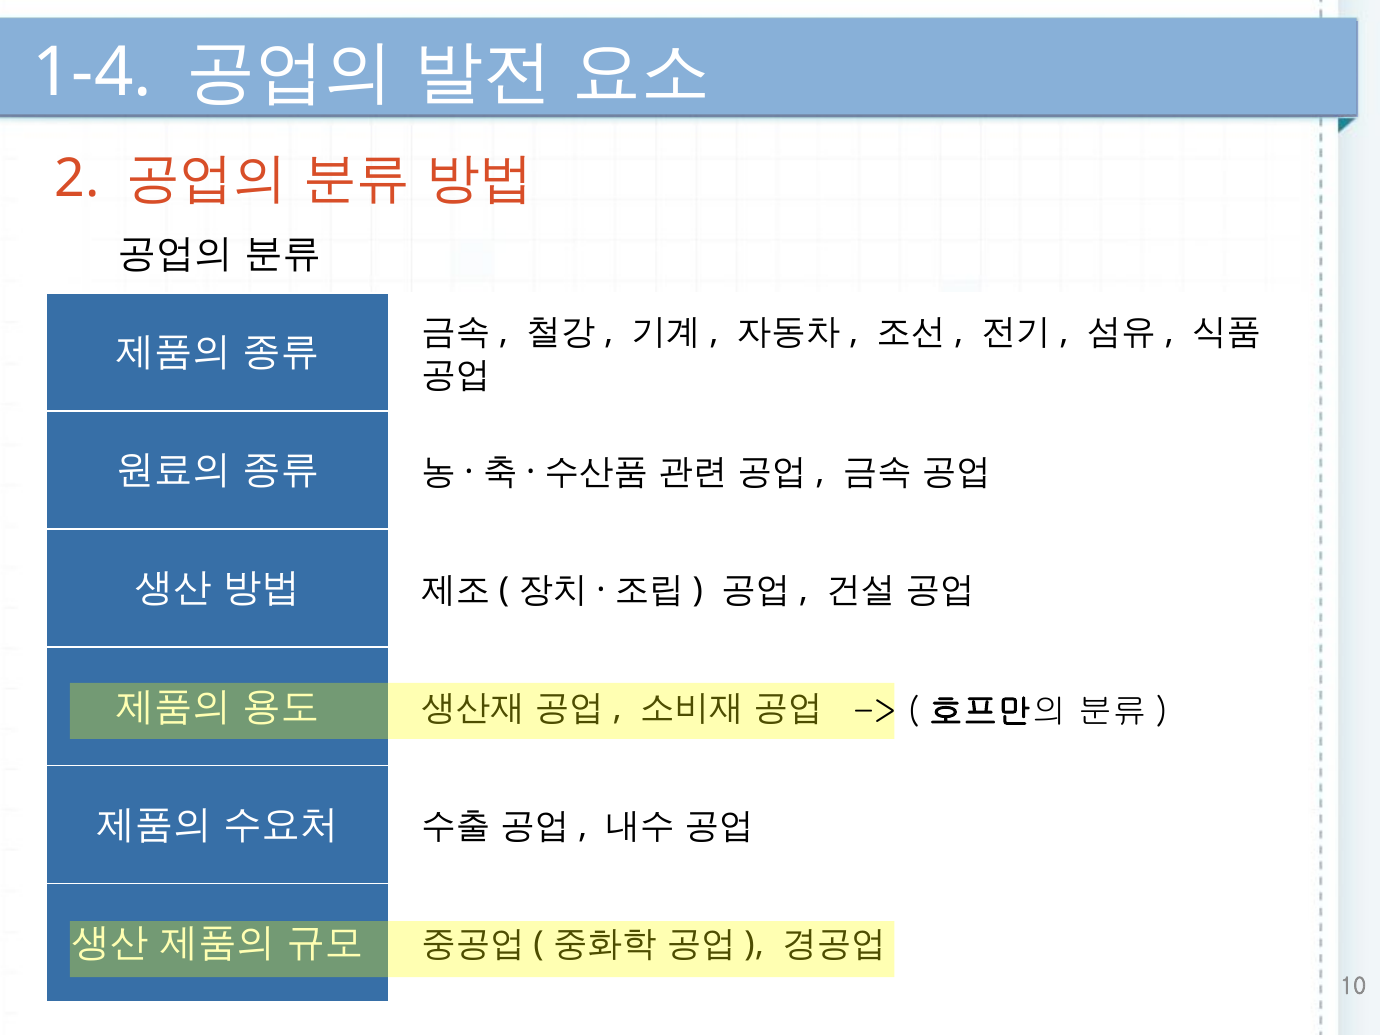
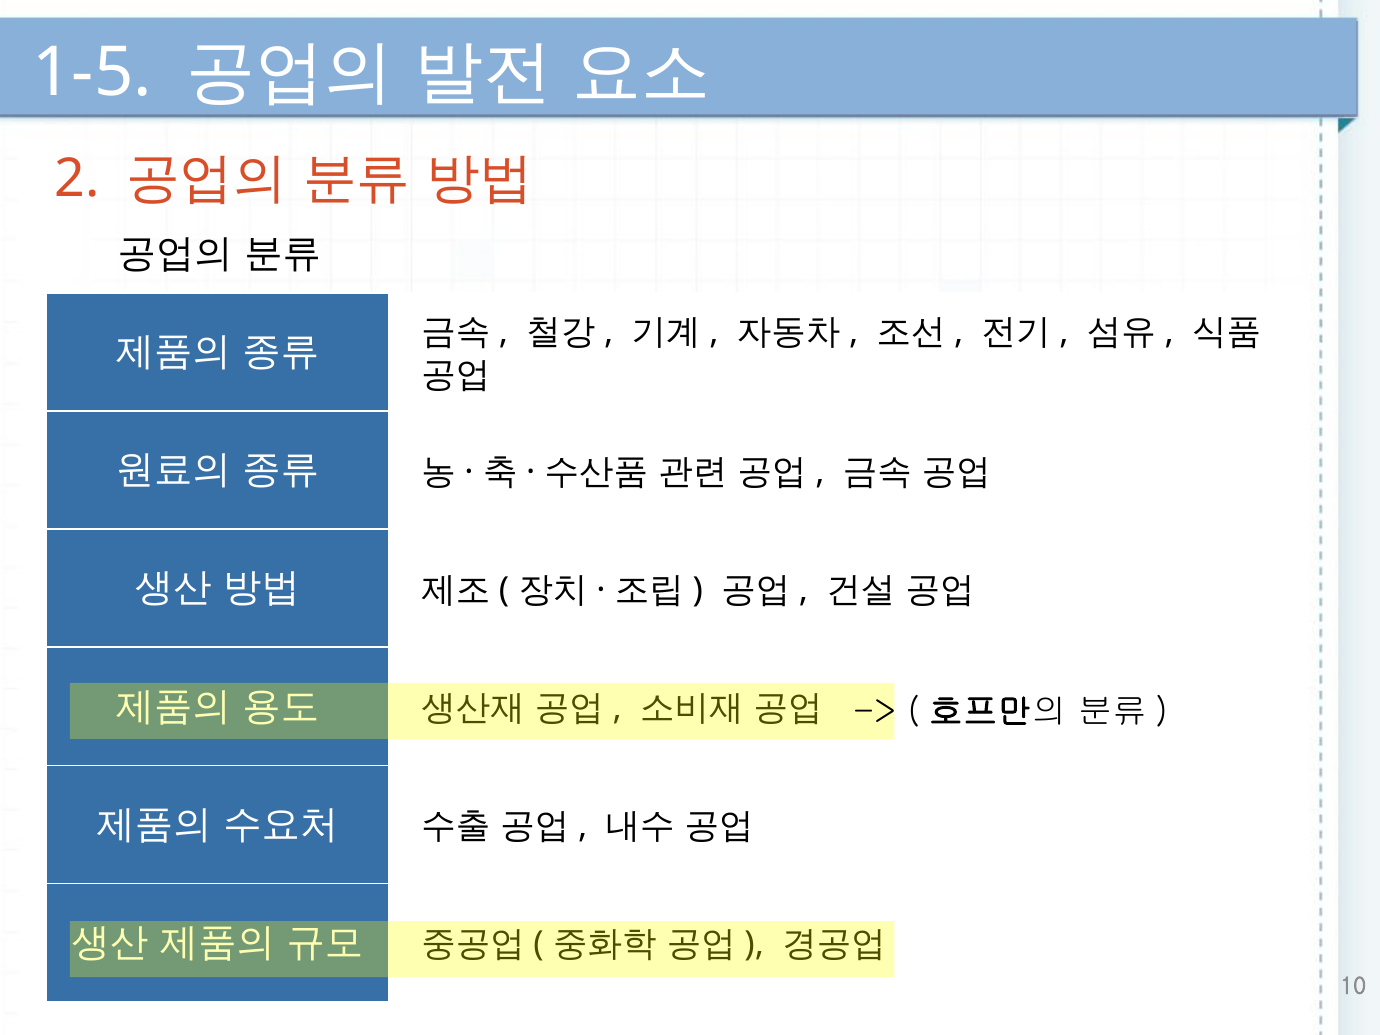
1-4: 1-4 -> 1-5
